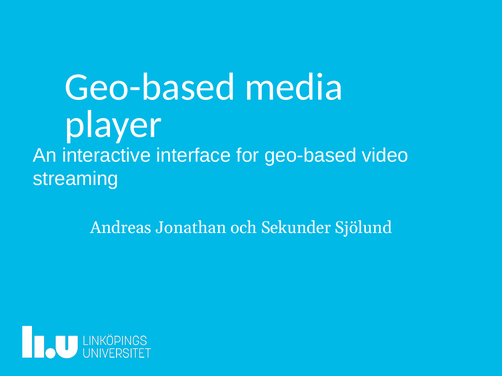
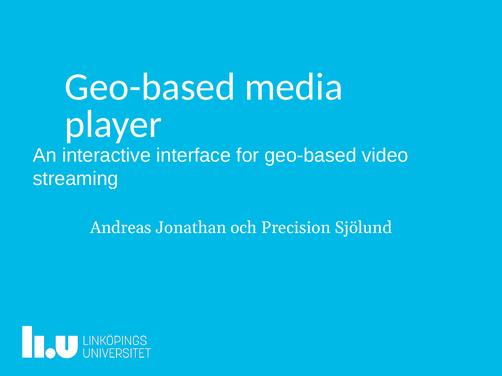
Sekunder: Sekunder -> Precision
